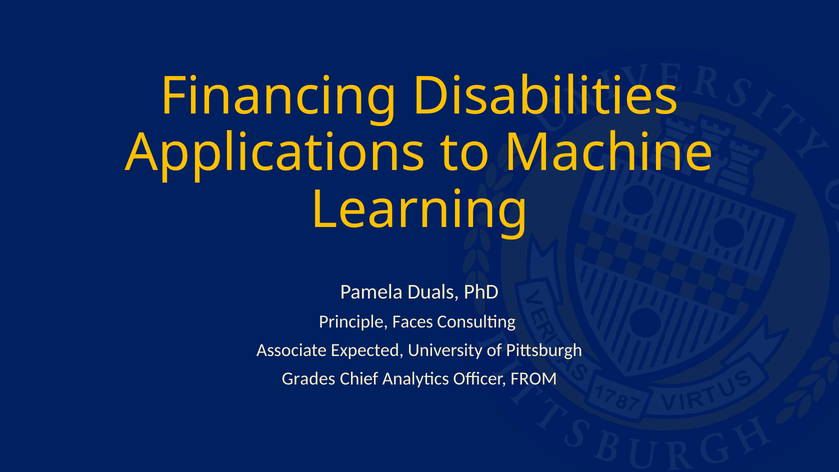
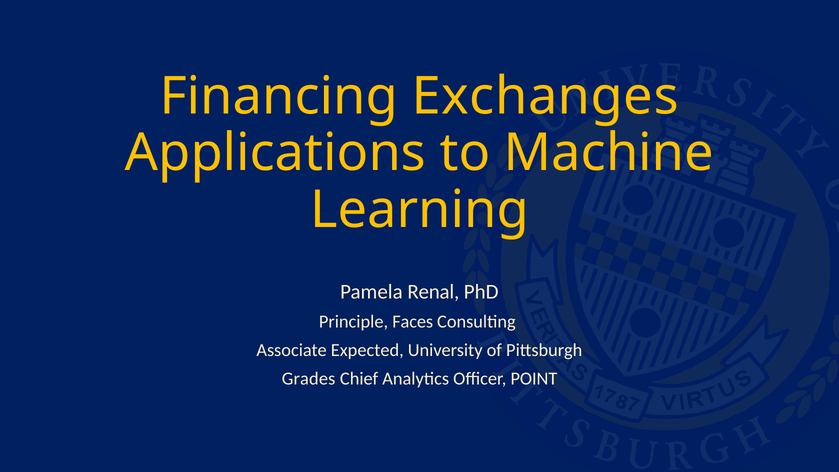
Disabilities: Disabilities -> Exchanges
Duals: Duals -> Renal
FROM: FROM -> POINT
